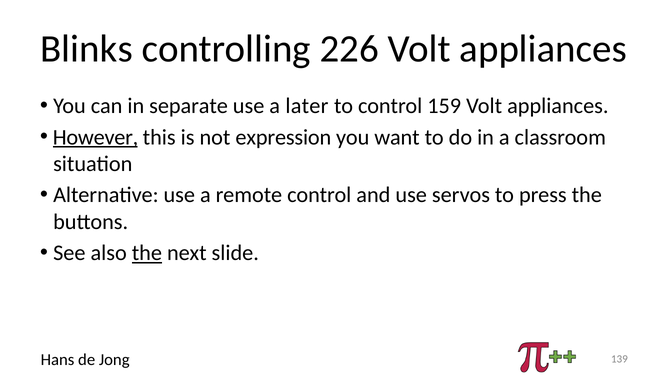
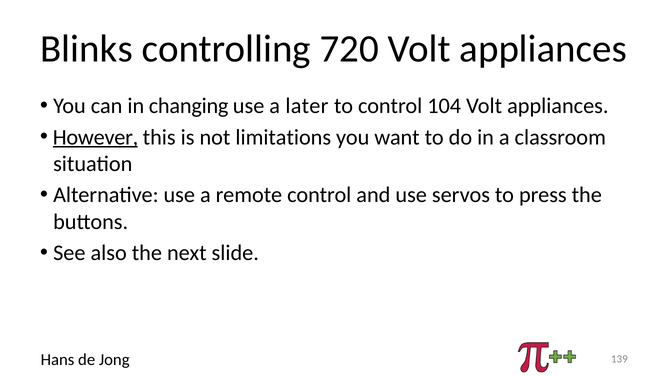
226: 226 -> 720
separate: separate -> changing
159: 159 -> 104
expression: expression -> limitations
the at (147, 253) underline: present -> none
